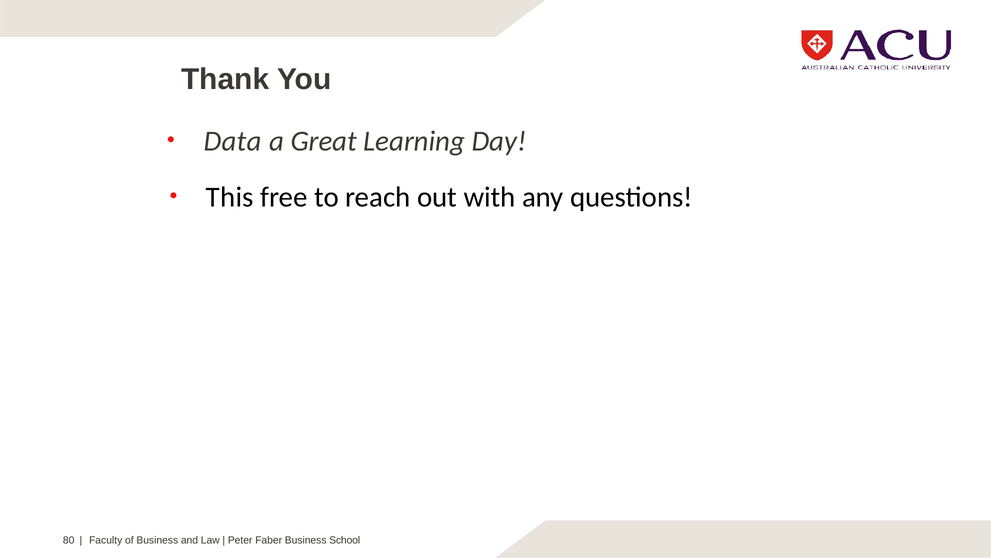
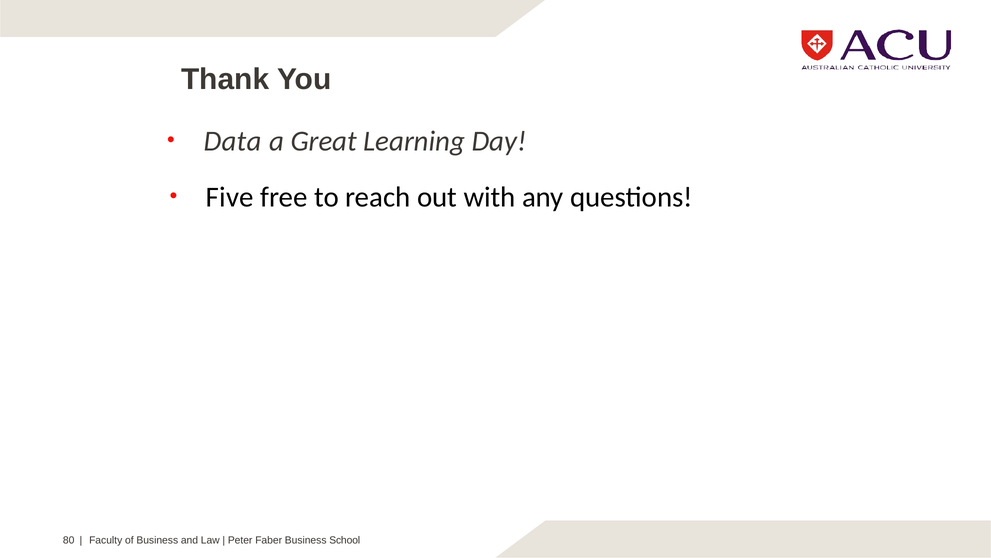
This: This -> Five
